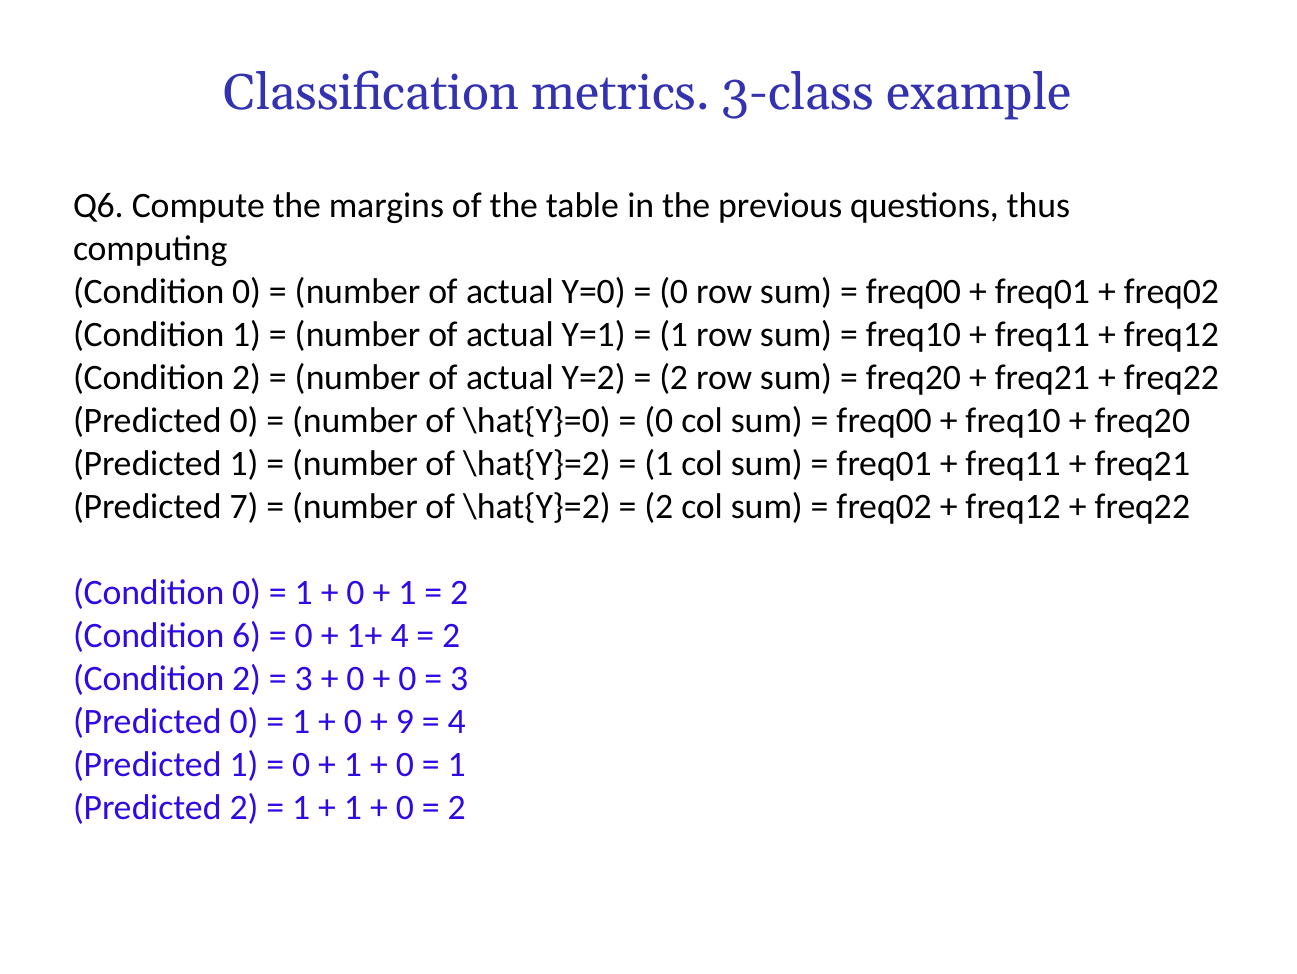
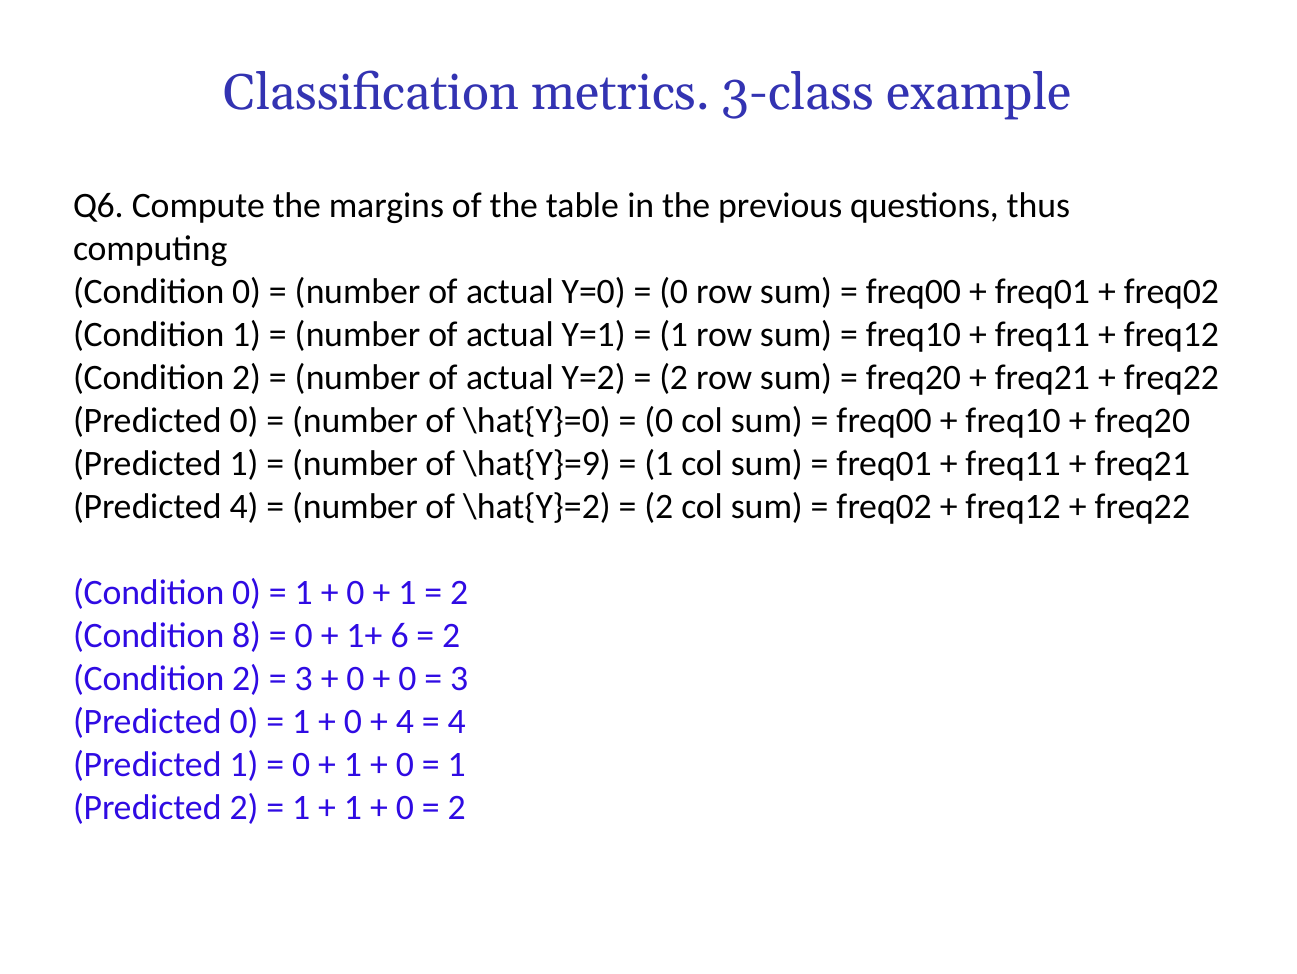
\hat{Y}=2 at (537, 463): \hat{Y}=2 -> \hat{Y}=9
Predicted 7: 7 -> 4
6: 6 -> 8
1+ 4: 4 -> 6
9 at (405, 721): 9 -> 4
